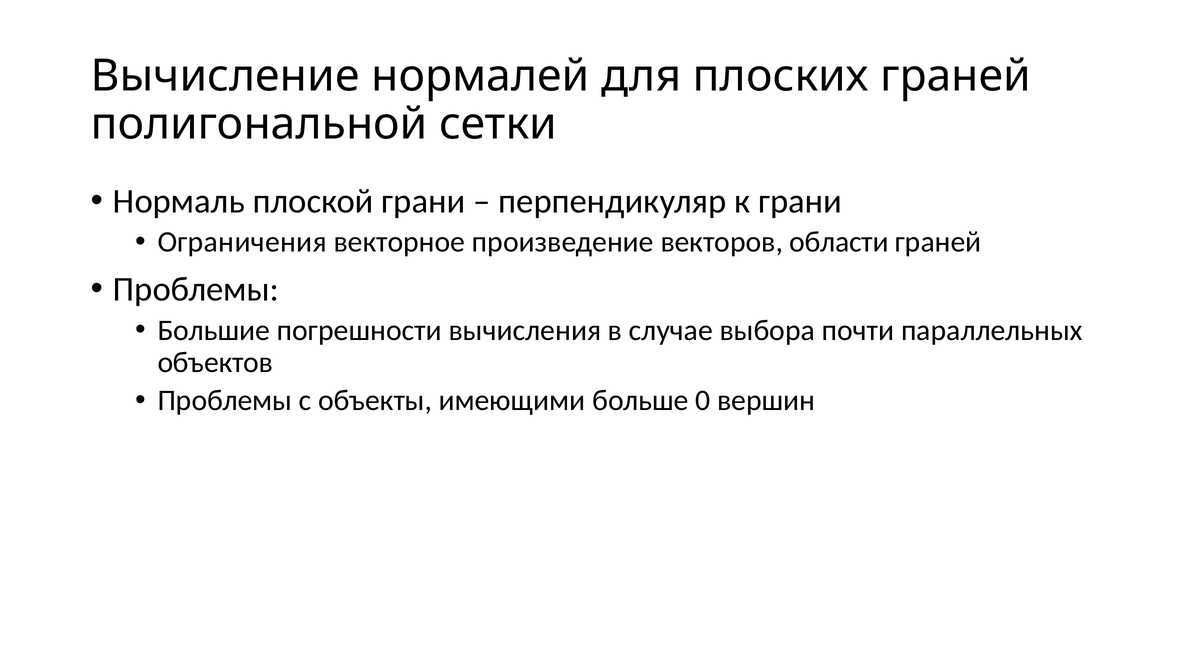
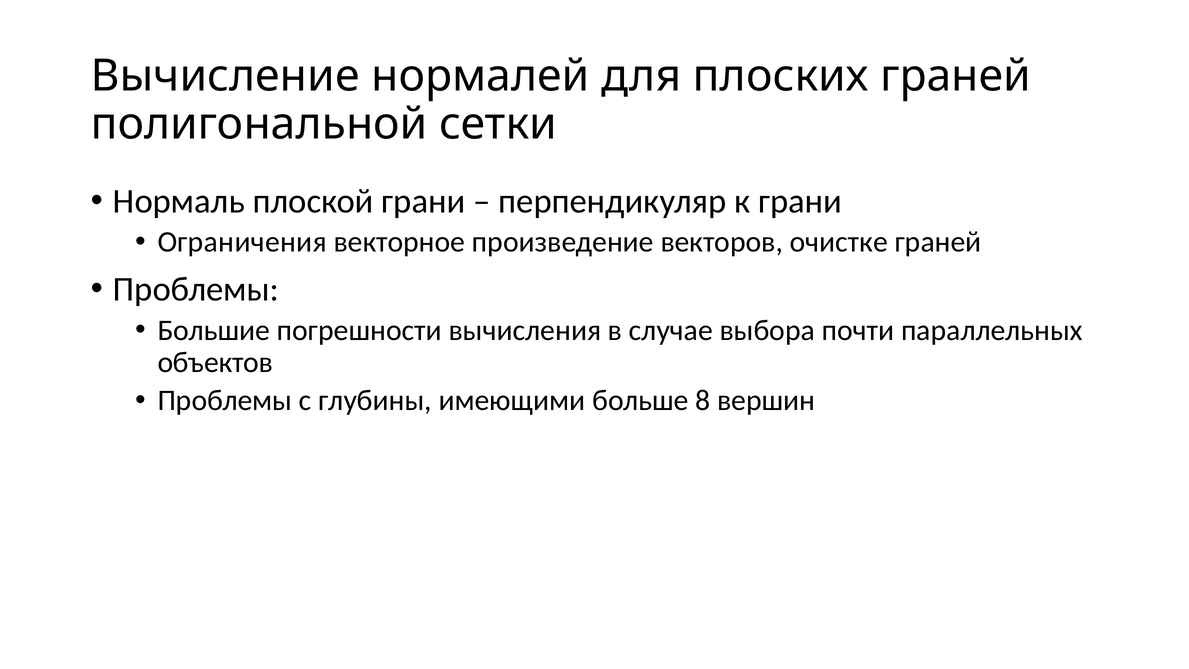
области: области -> очистке
объекты: объекты -> глубины
0: 0 -> 8
